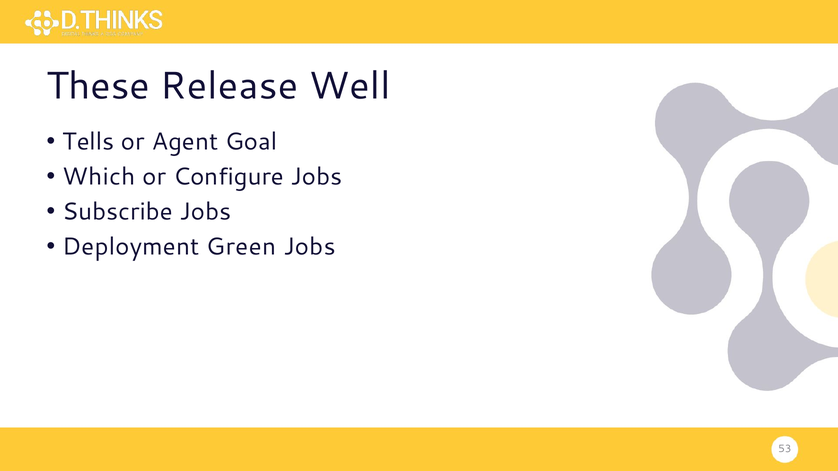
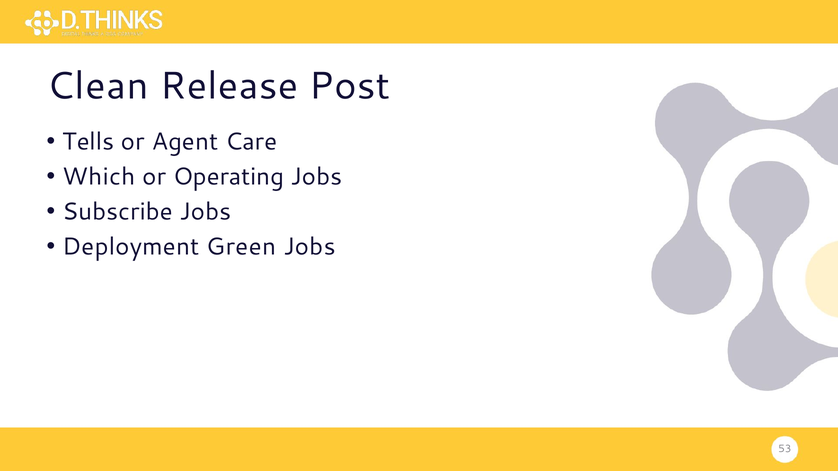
These: These -> Clean
Well: Well -> Post
Goal: Goal -> Care
Configure: Configure -> Operating
